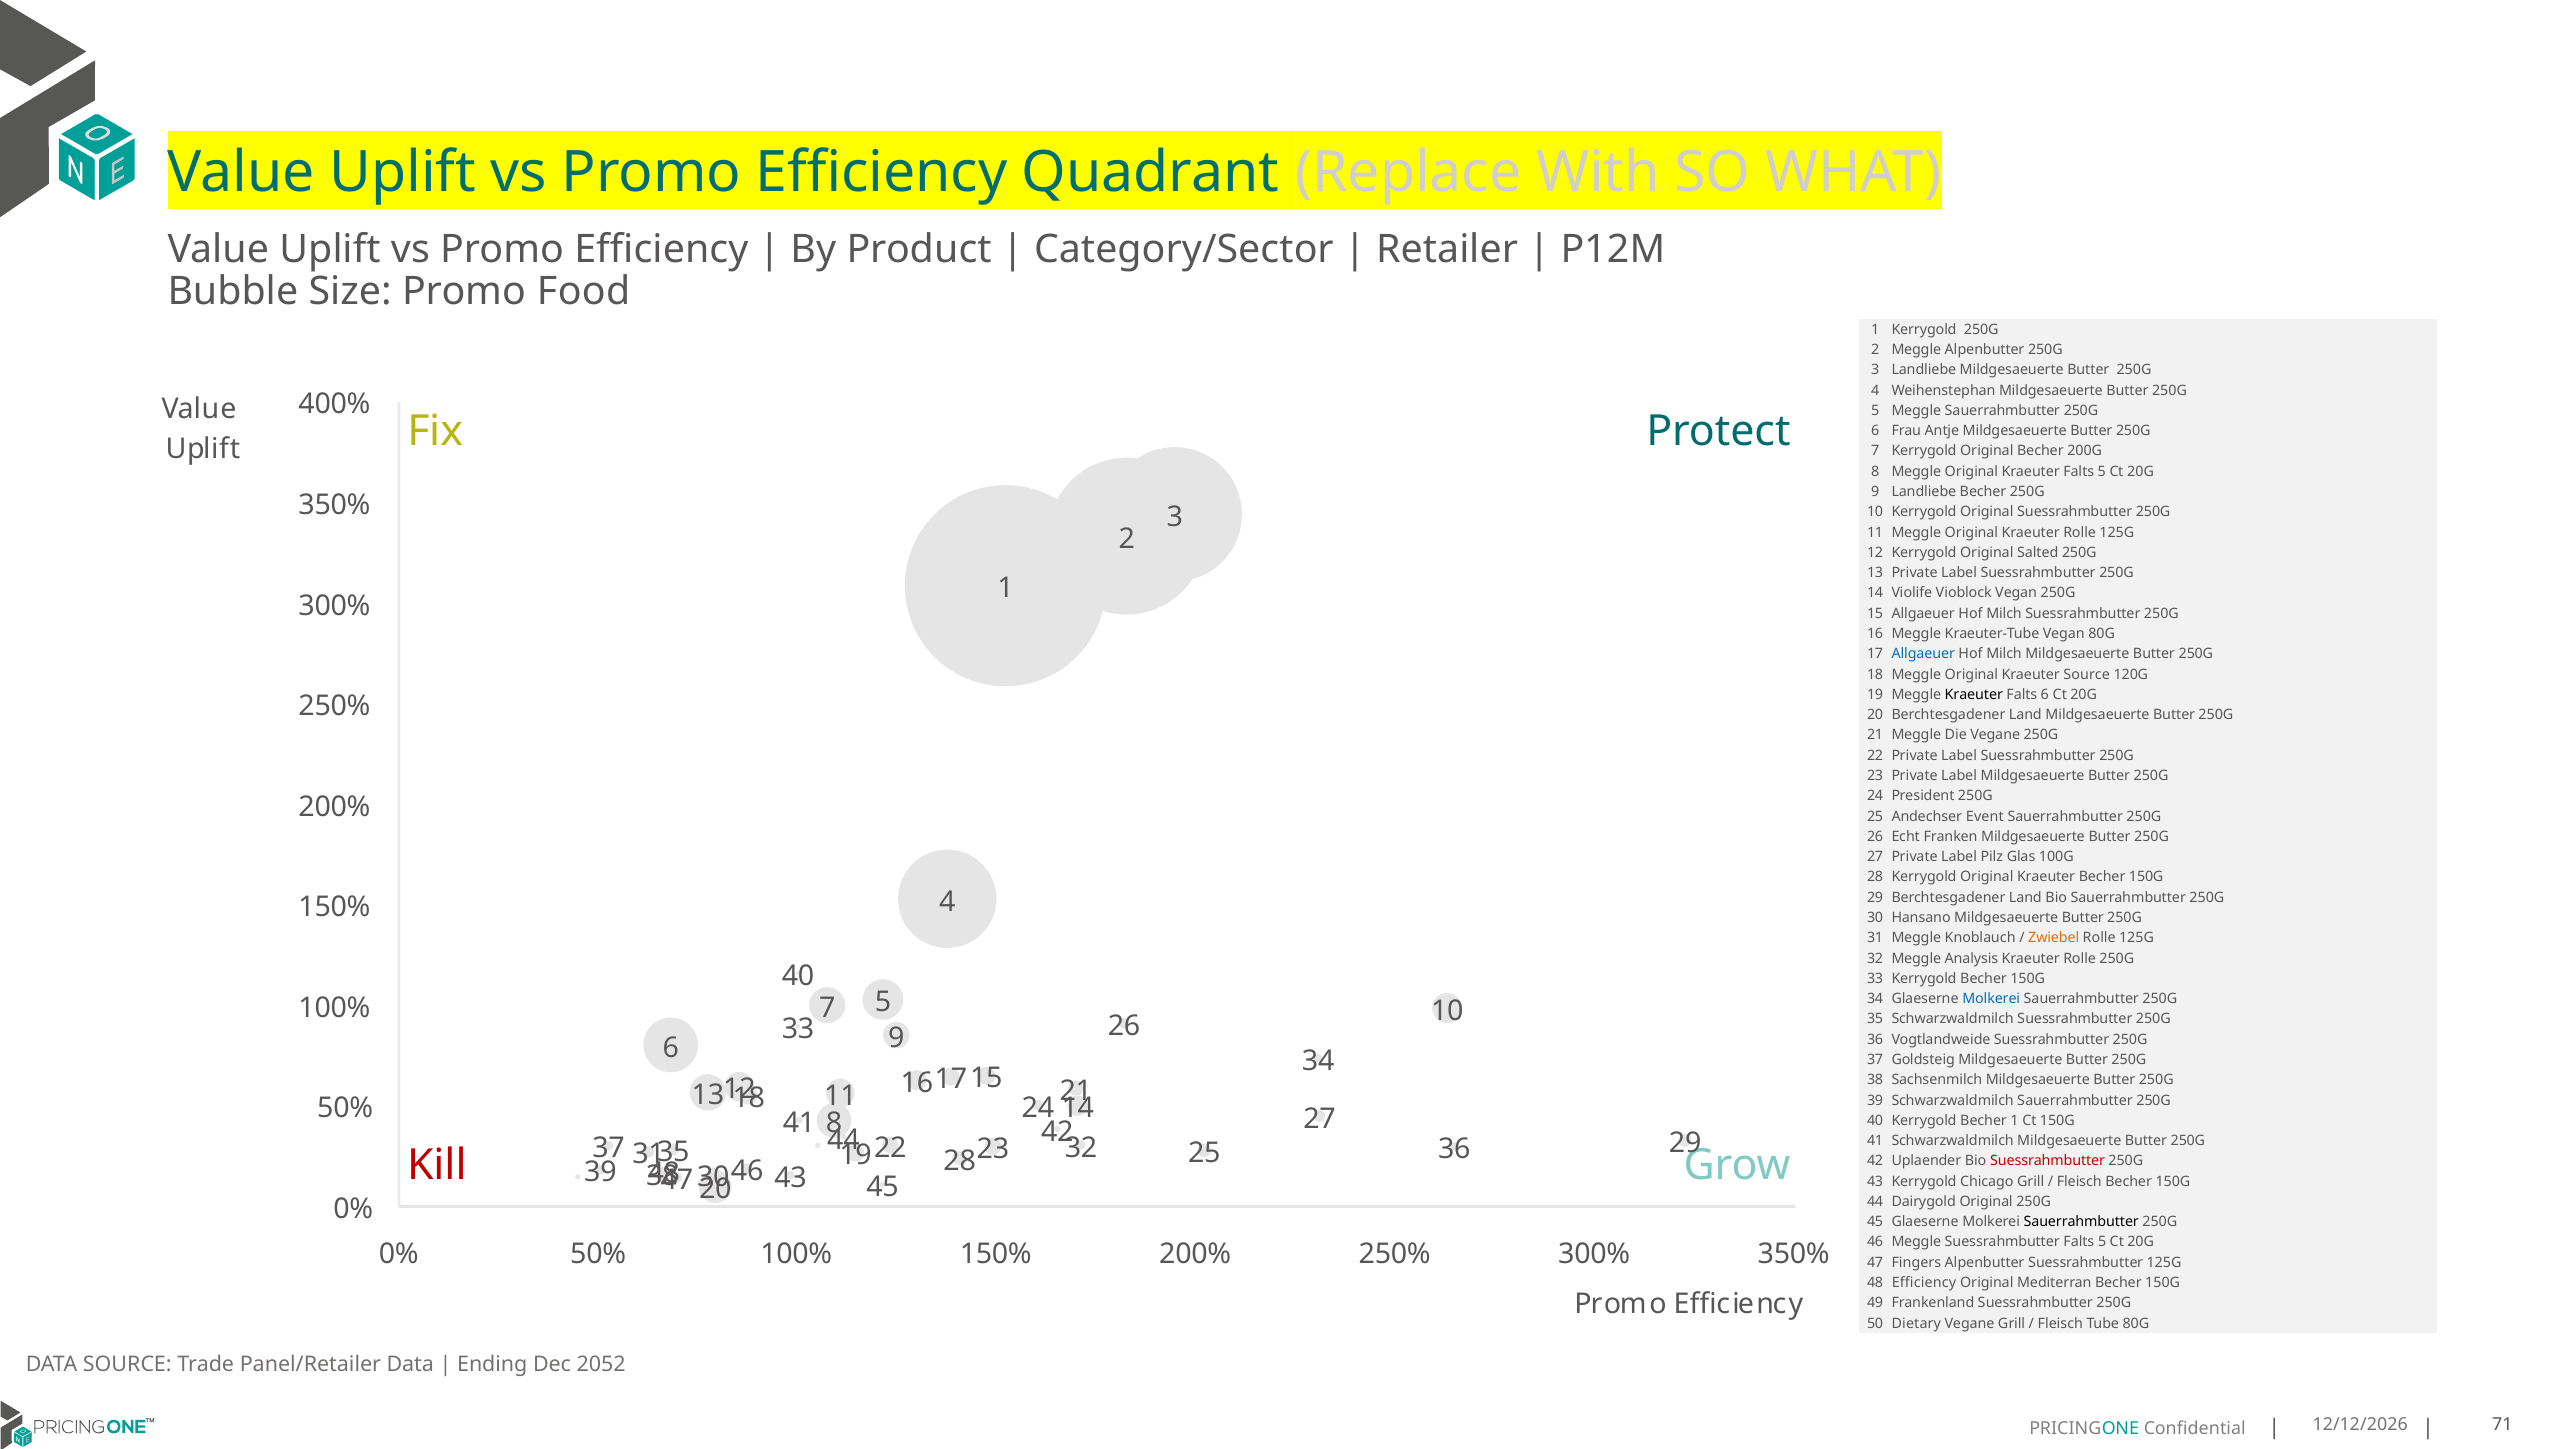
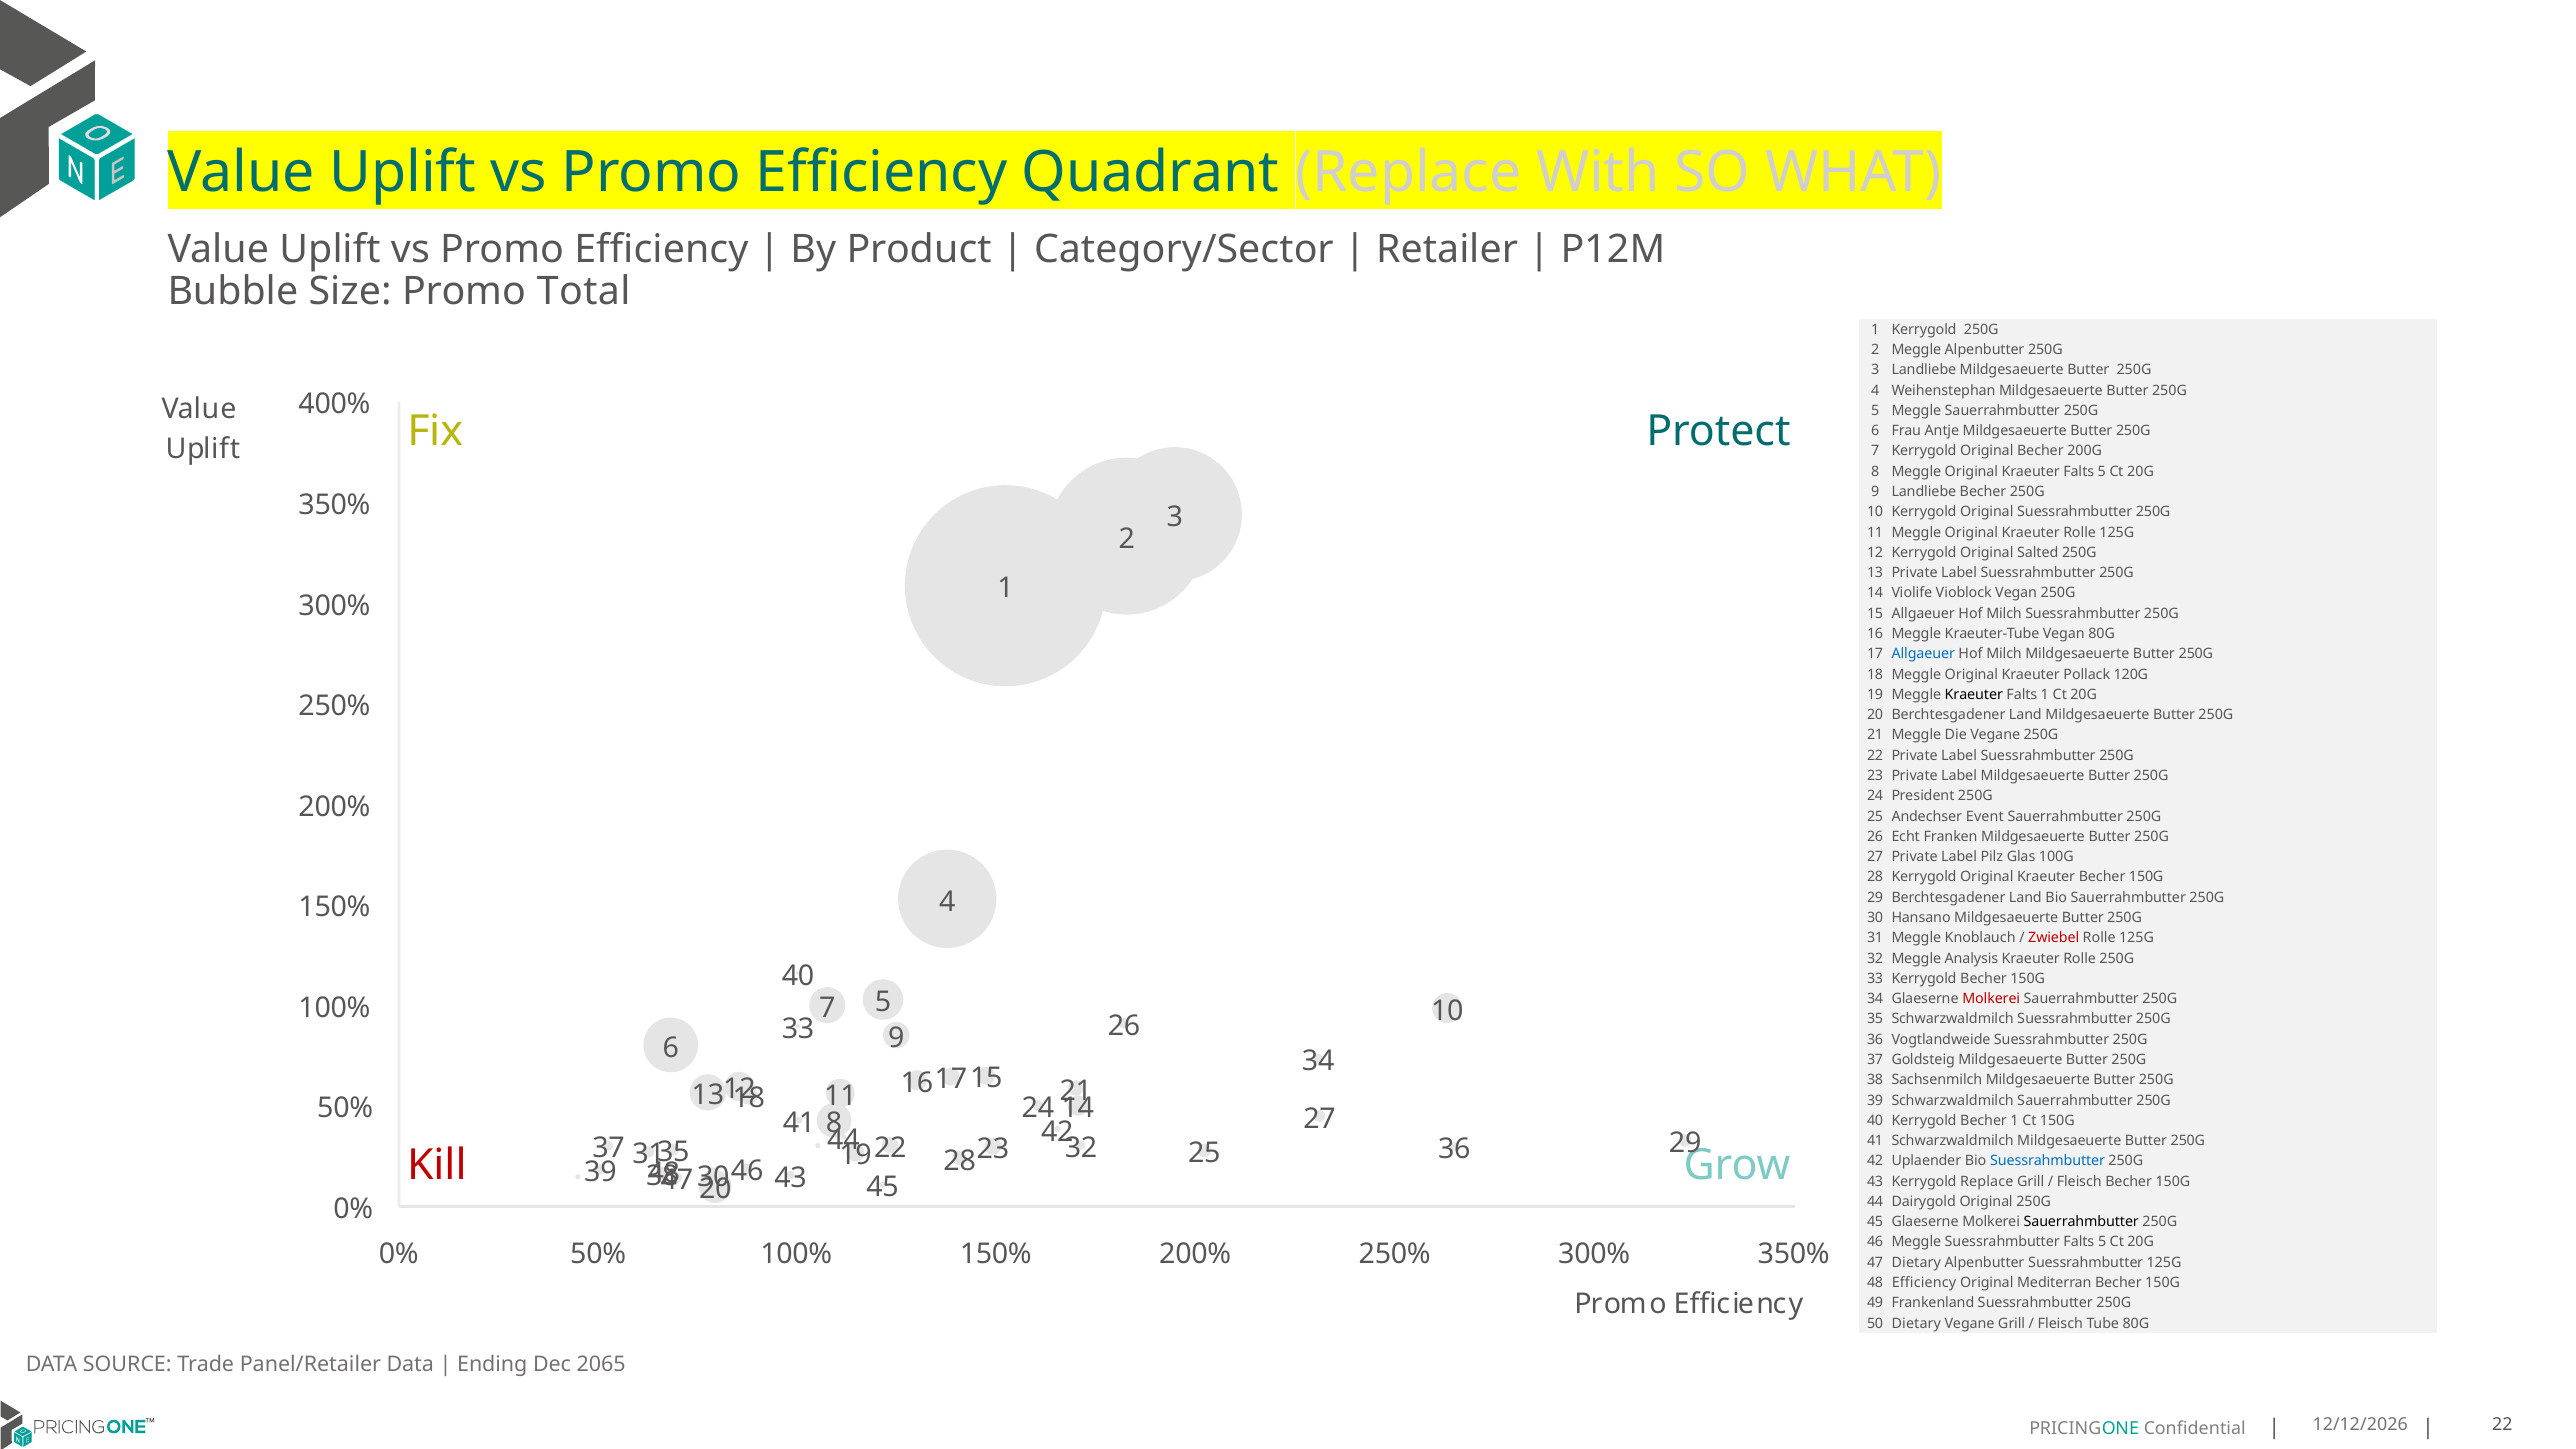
Food: Food -> Total
Kraeuter Source: Source -> Pollack
Falts 6: 6 -> 1
Zwiebel colour: orange -> red
Molkerei at (1991, 999) colour: blue -> red
Suessrahmbutter at (2048, 1161) colour: red -> blue
Kerrygold Chicago: Chicago -> Replace
47 Fingers: Fingers -> Dietary
2052: 2052 -> 2065
71 at (2502, 1425): 71 -> 22
